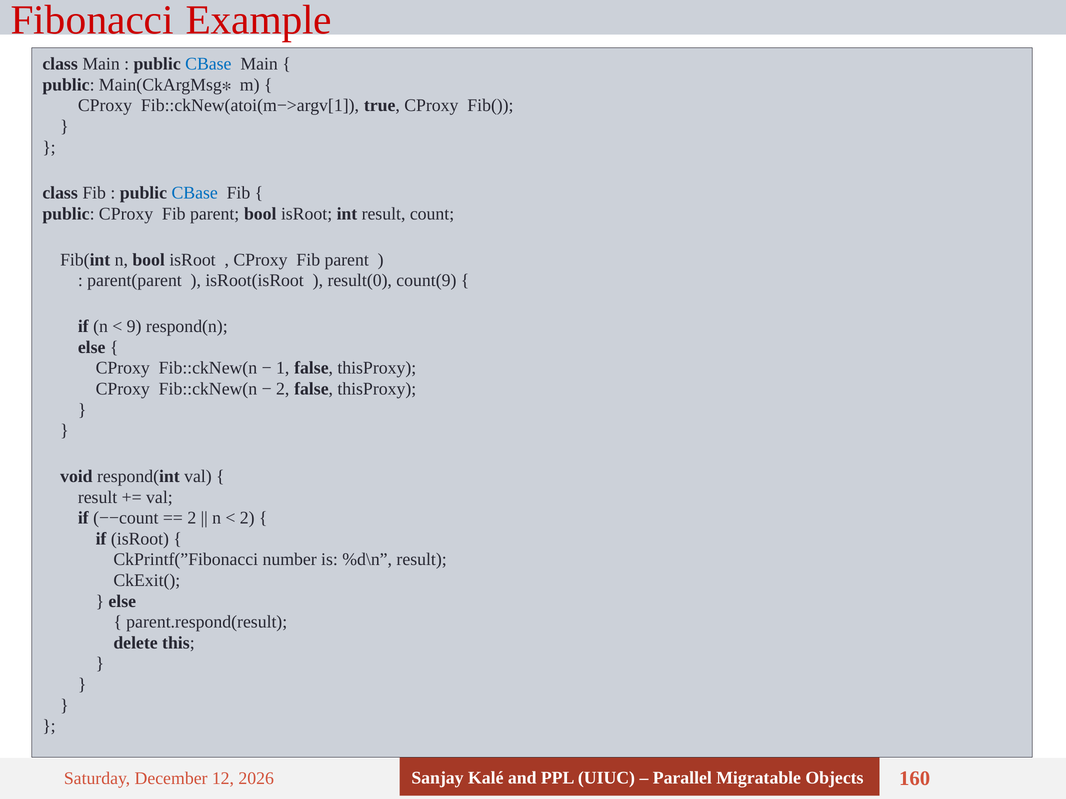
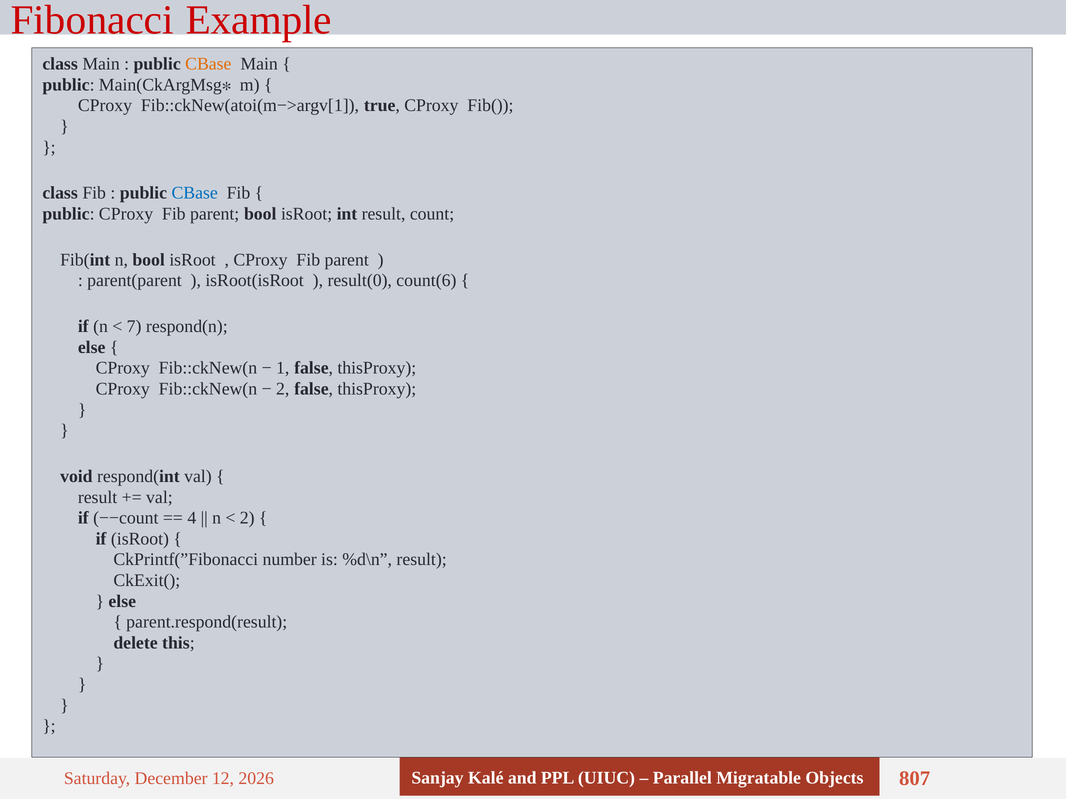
CBase at (208, 64) colour: blue -> orange
count(9: count(9 -> count(6
9: 9 -> 7
2 at (192, 518): 2 -> 4
160: 160 -> 807
